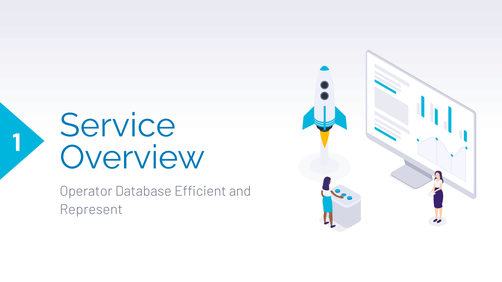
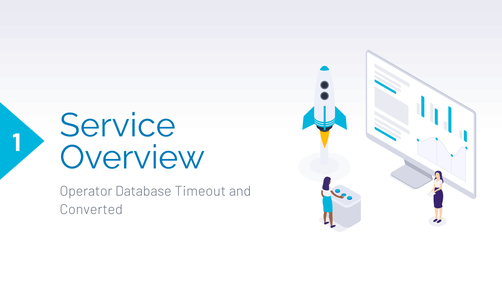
Efficient: Efficient -> Timeout
Represent: Represent -> Converted
